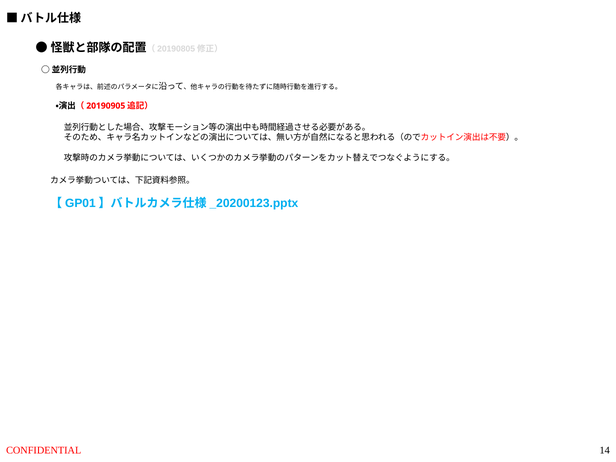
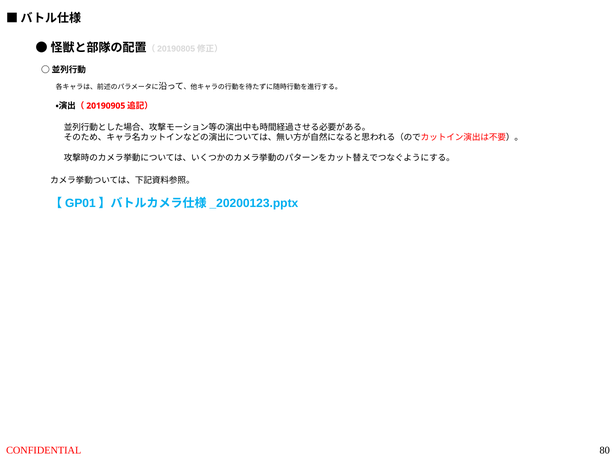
14: 14 -> 80
